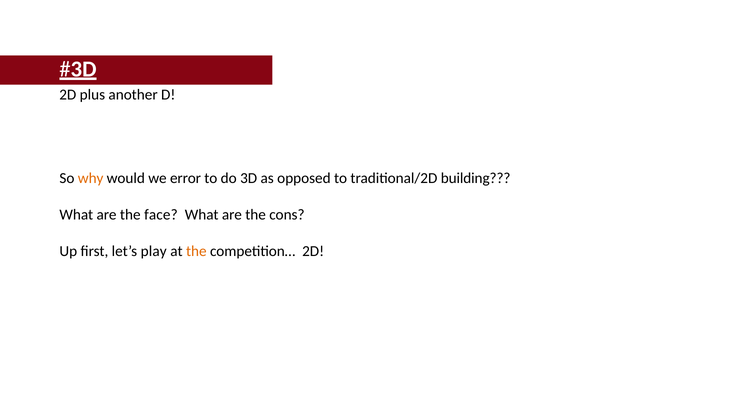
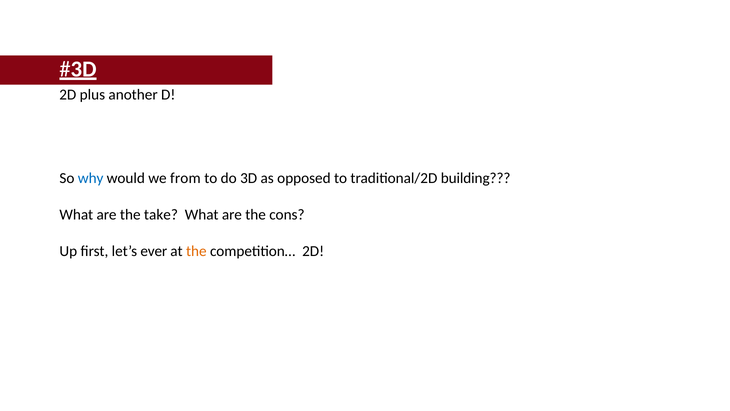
why colour: orange -> blue
error: error -> from
face: face -> take
play: play -> ever
